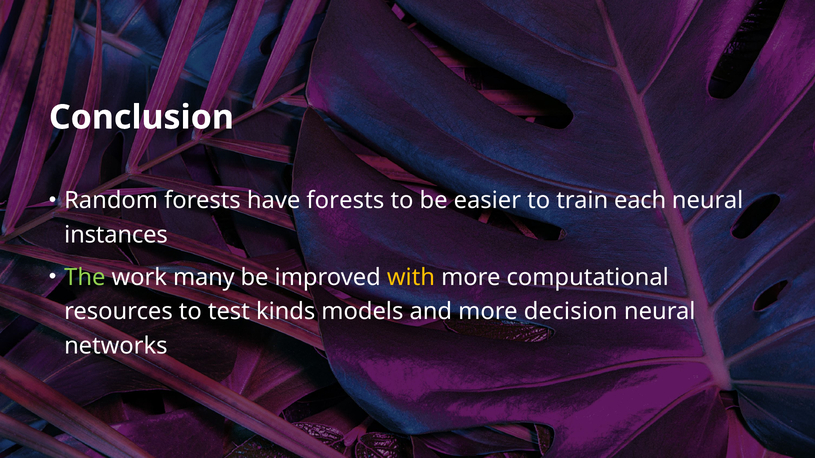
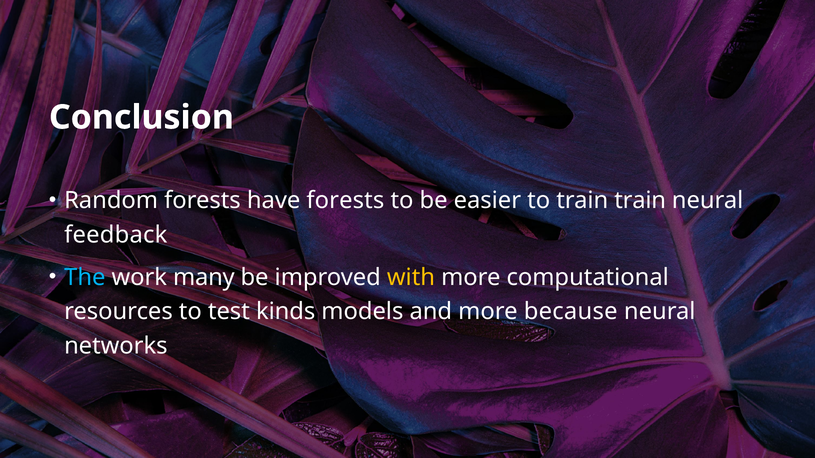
train each: each -> train
instances: instances -> feedback
The colour: light green -> light blue
decision: decision -> because
